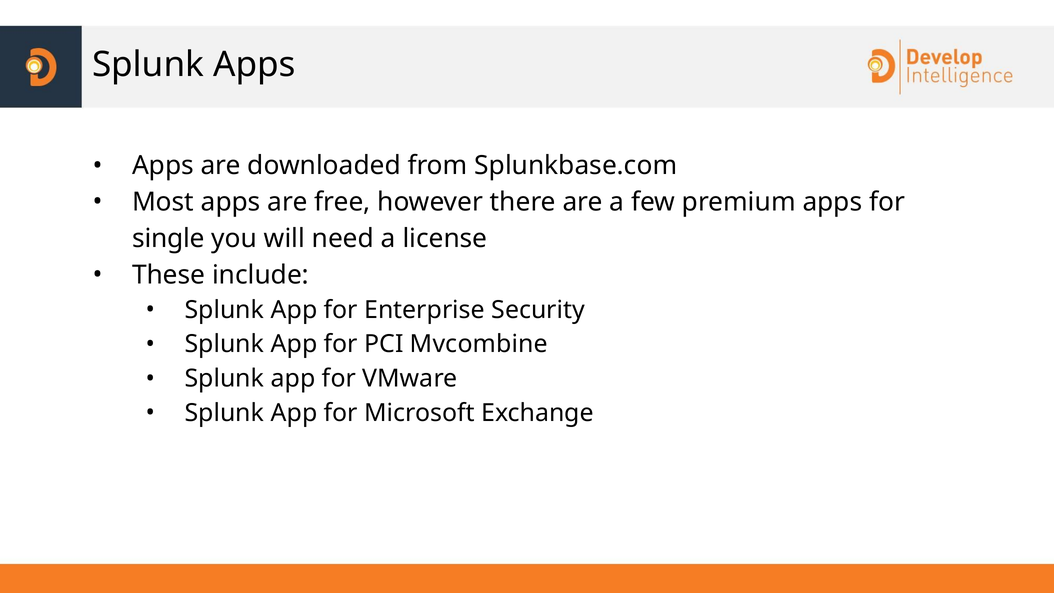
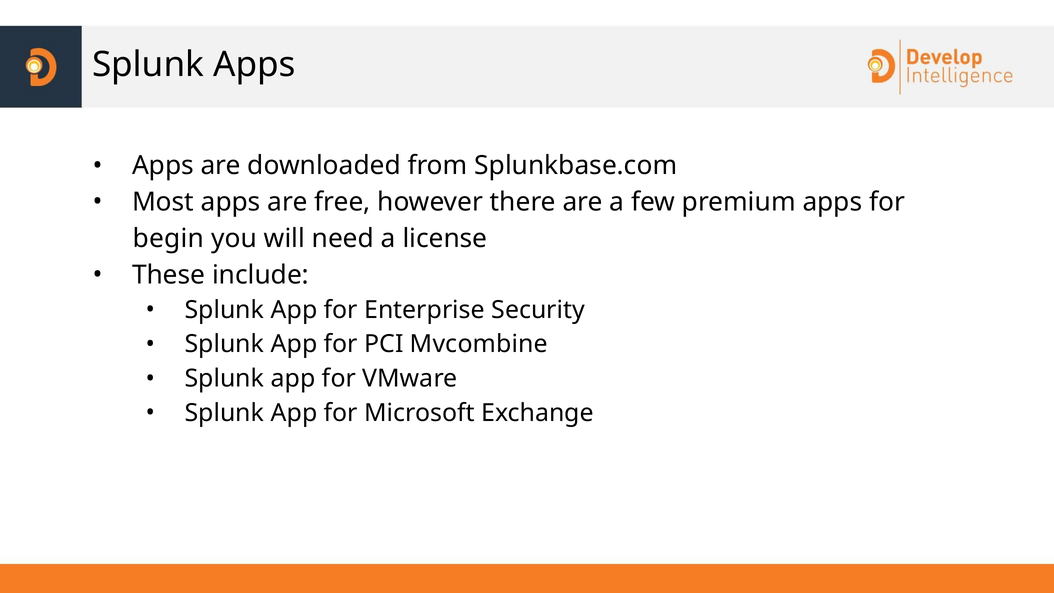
single: single -> begin
